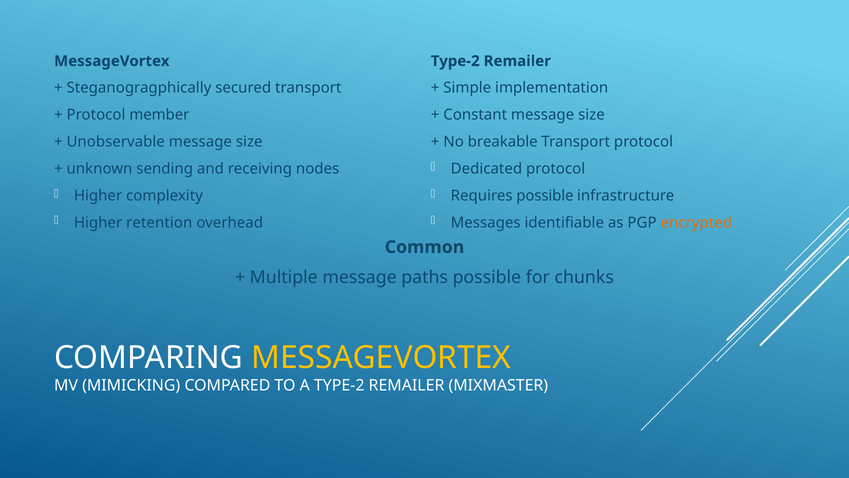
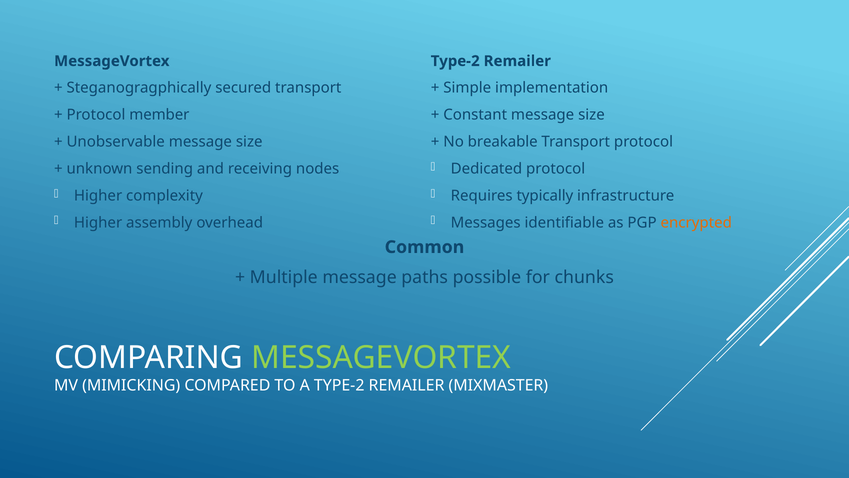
Requires possible: possible -> typically
retention: retention -> assembly
MESSAGEVORTEX at (381, 358) colour: yellow -> light green
